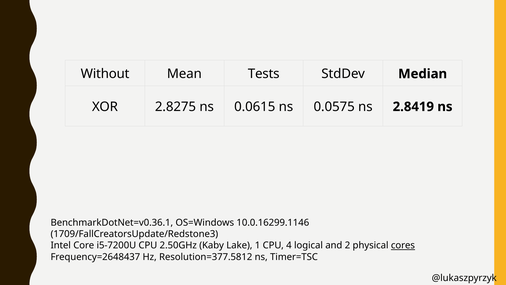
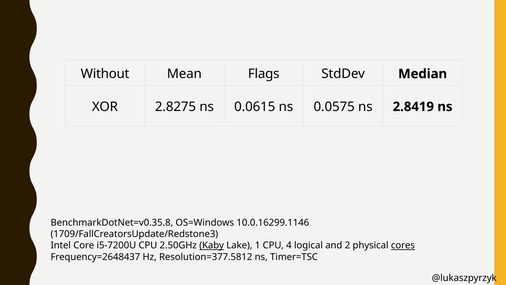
Tests: Tests -> Flags
BenchmarkDotNet=v0.36.1: BenchmarkDotNet=v0.36.1 -> BenchmarkDotNet=v0.35.8
Kaby underline: none -> present
